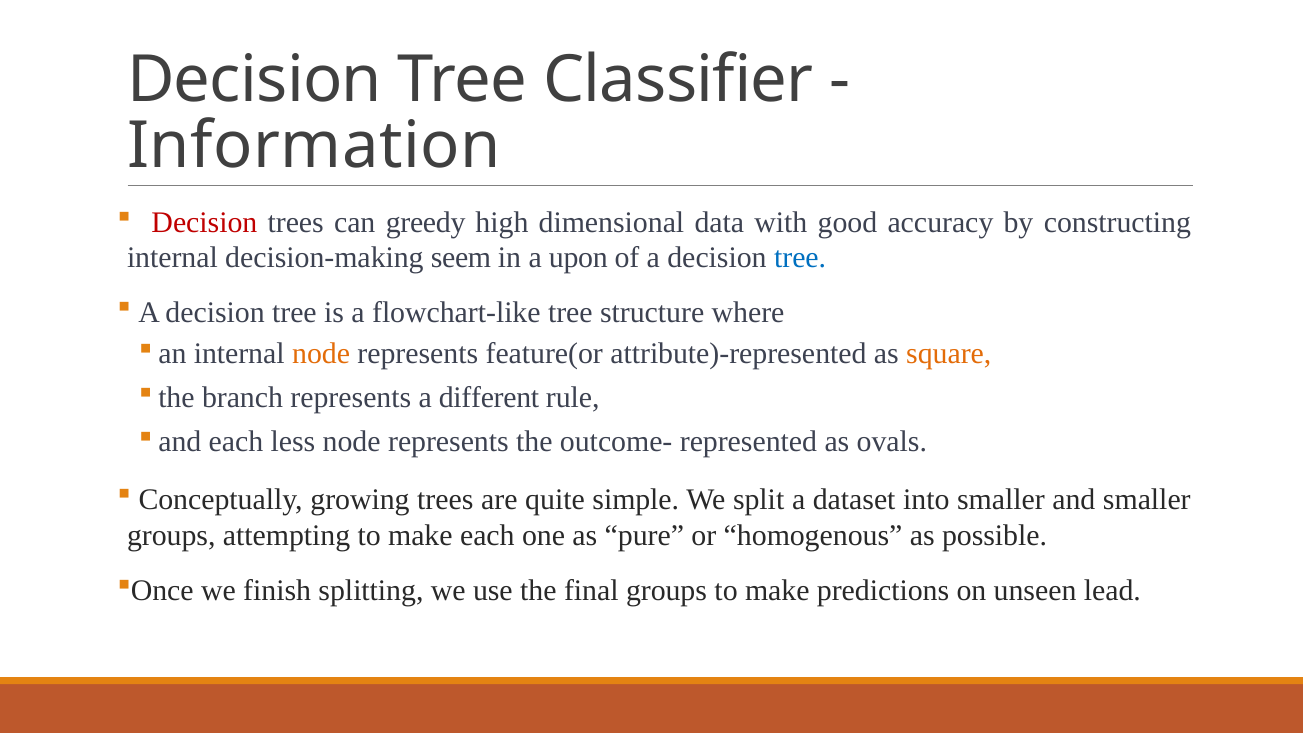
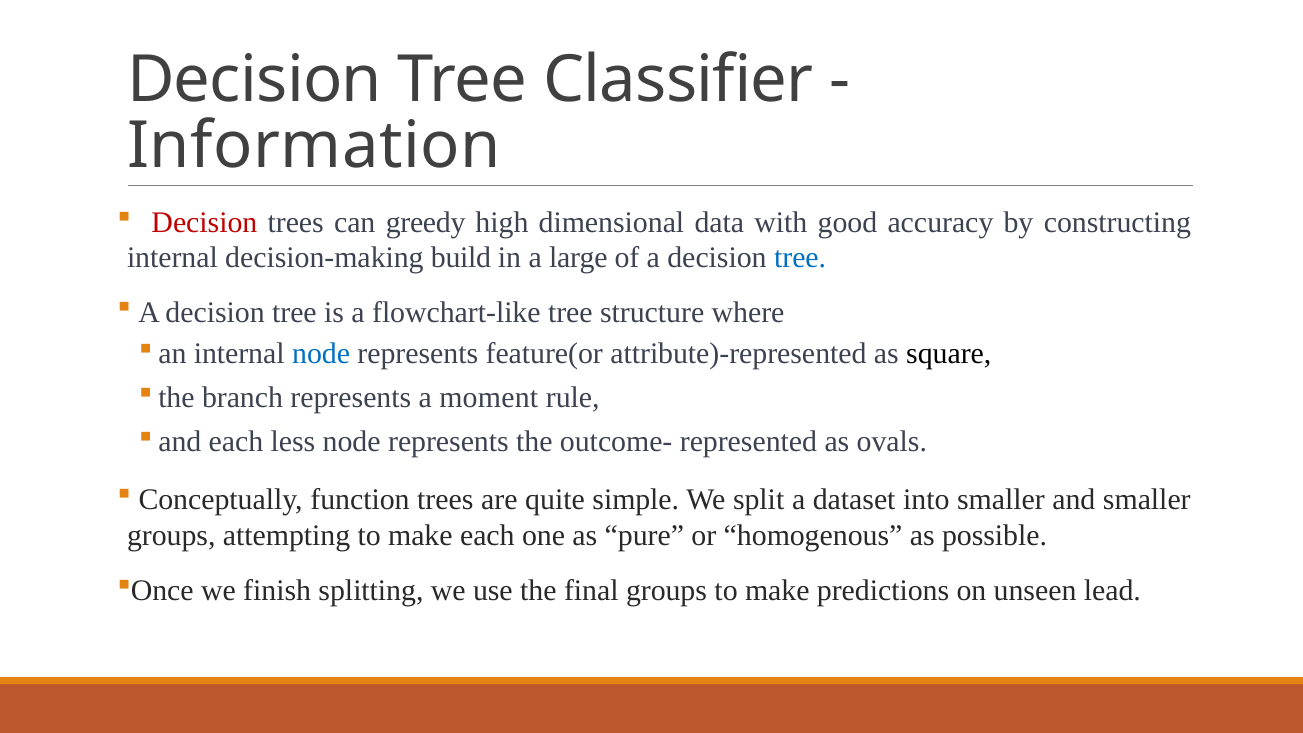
seem: seem -> build
upon: upon -> large
node at (321, 354) colour: orange -> blue
square colour: orange -> black
different: different -> moment
growing: growing -> function
